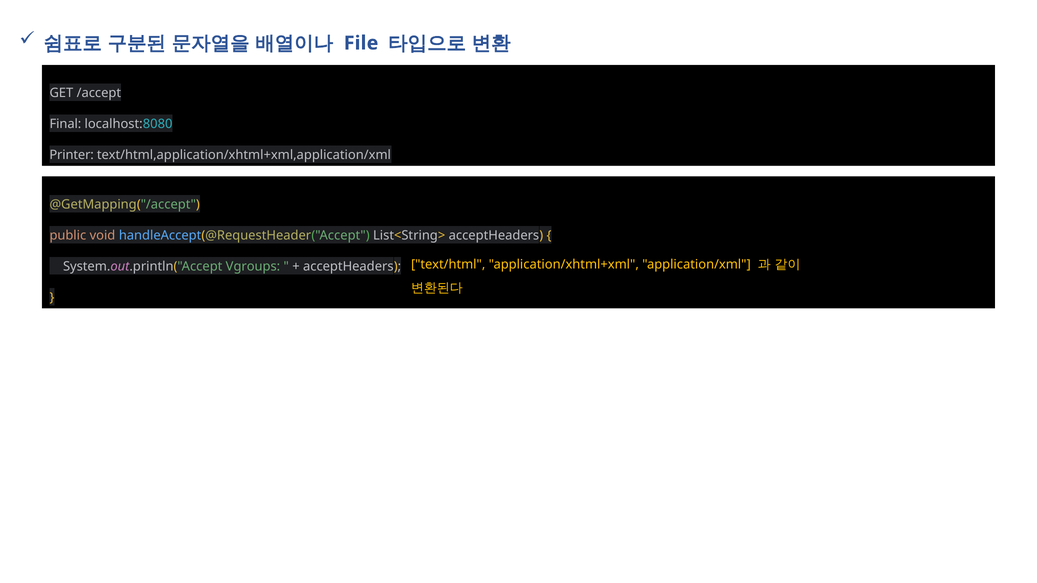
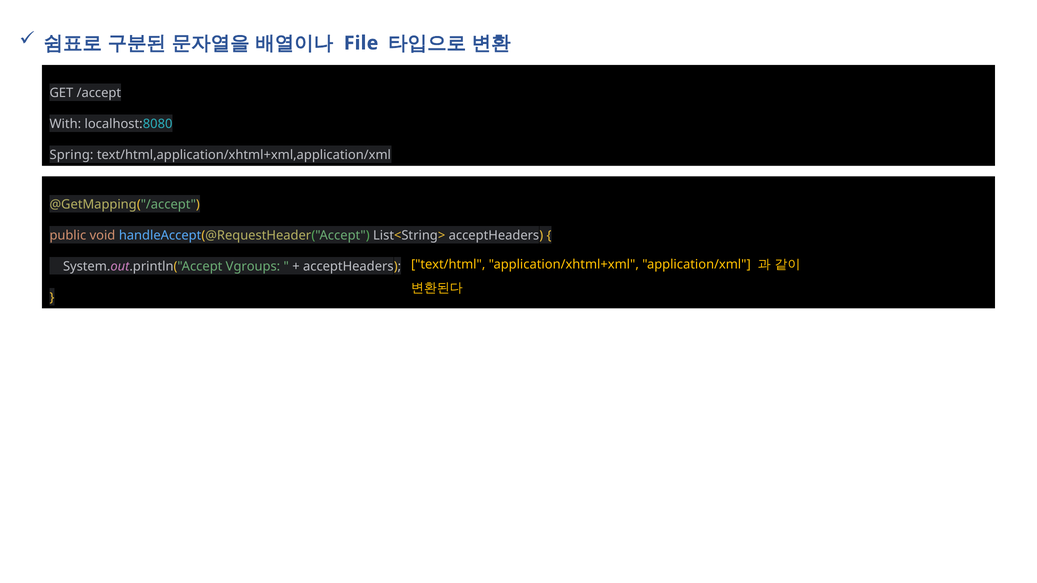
Final: Final -> With
Printer: Printer -> Spring
